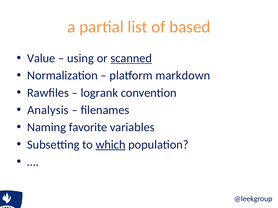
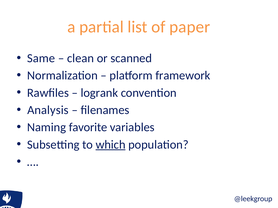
based: based -> paper
Value: Value -> Same
using: using -> clean
scanned underline: present -> none
markdown: markdown -> framework
